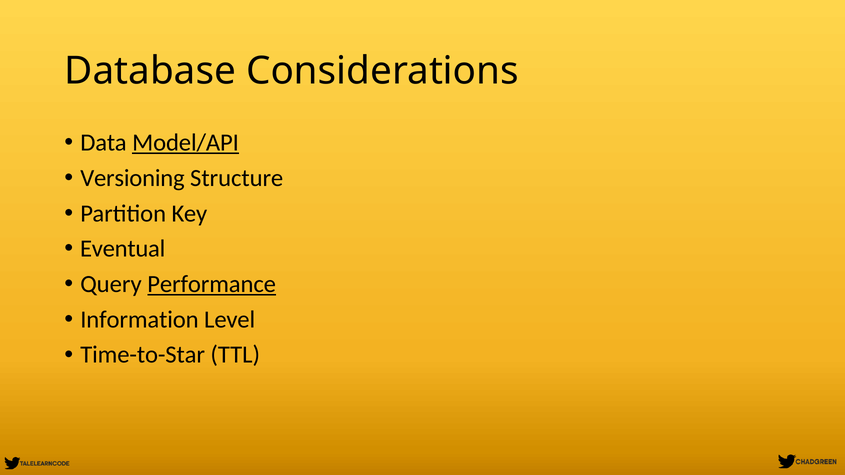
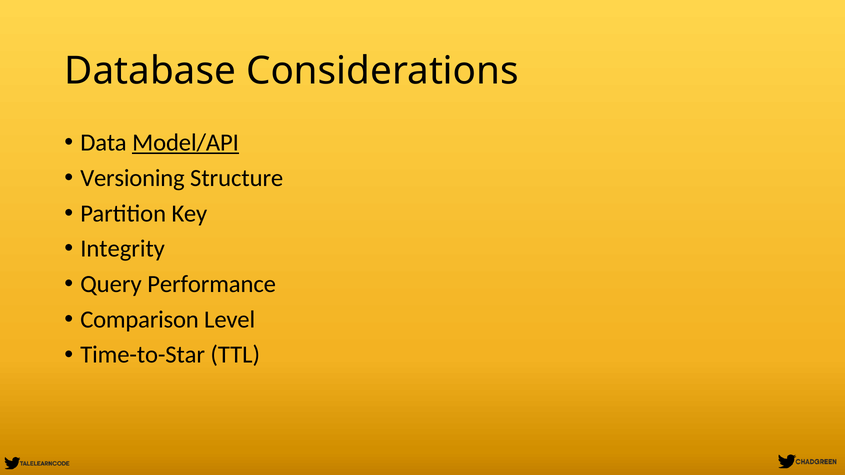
Eventual: Eventual -> Integrity
Performance underline: present -> none
Information: Information -> Comparison
